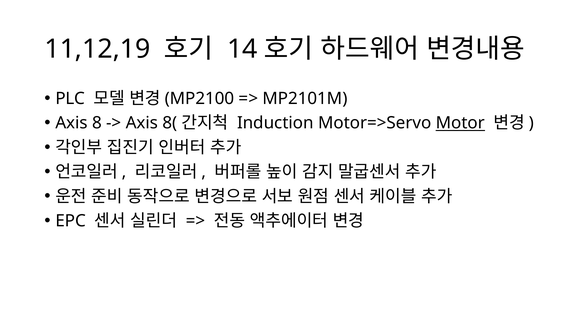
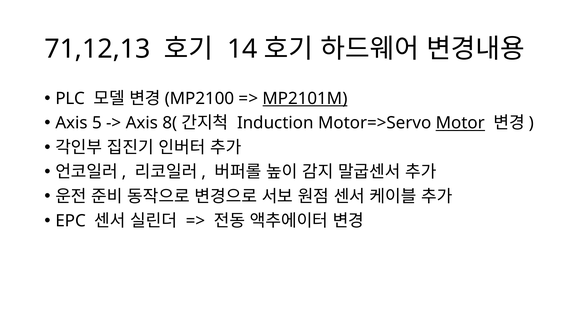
11,12,19: 11,12,19 -> 71,12,13
MP2101M underline: none -> present
8: 8 -> 5
